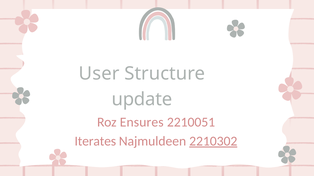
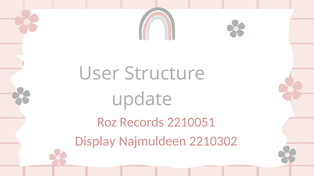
Ensures: Ensures -> Records
Iterates: Iterates -> Display
2210302 underline: present -> none
